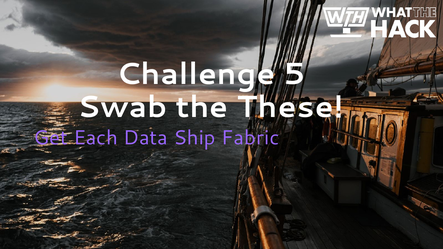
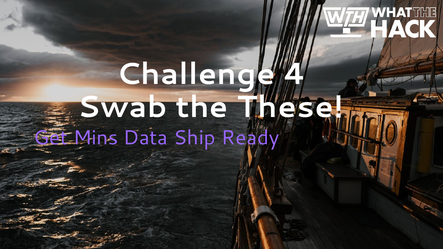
5: 5 -> 4
Each: Each -> Mins
Fabric: Fabric -> Ready
